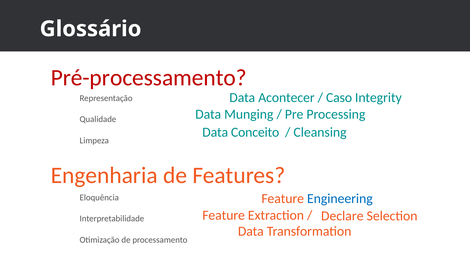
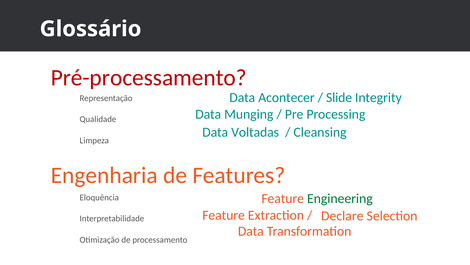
Caso: Caso -> Slide
Conceito: Conceito -> Voltadas
Engineering colour: blue -> green
